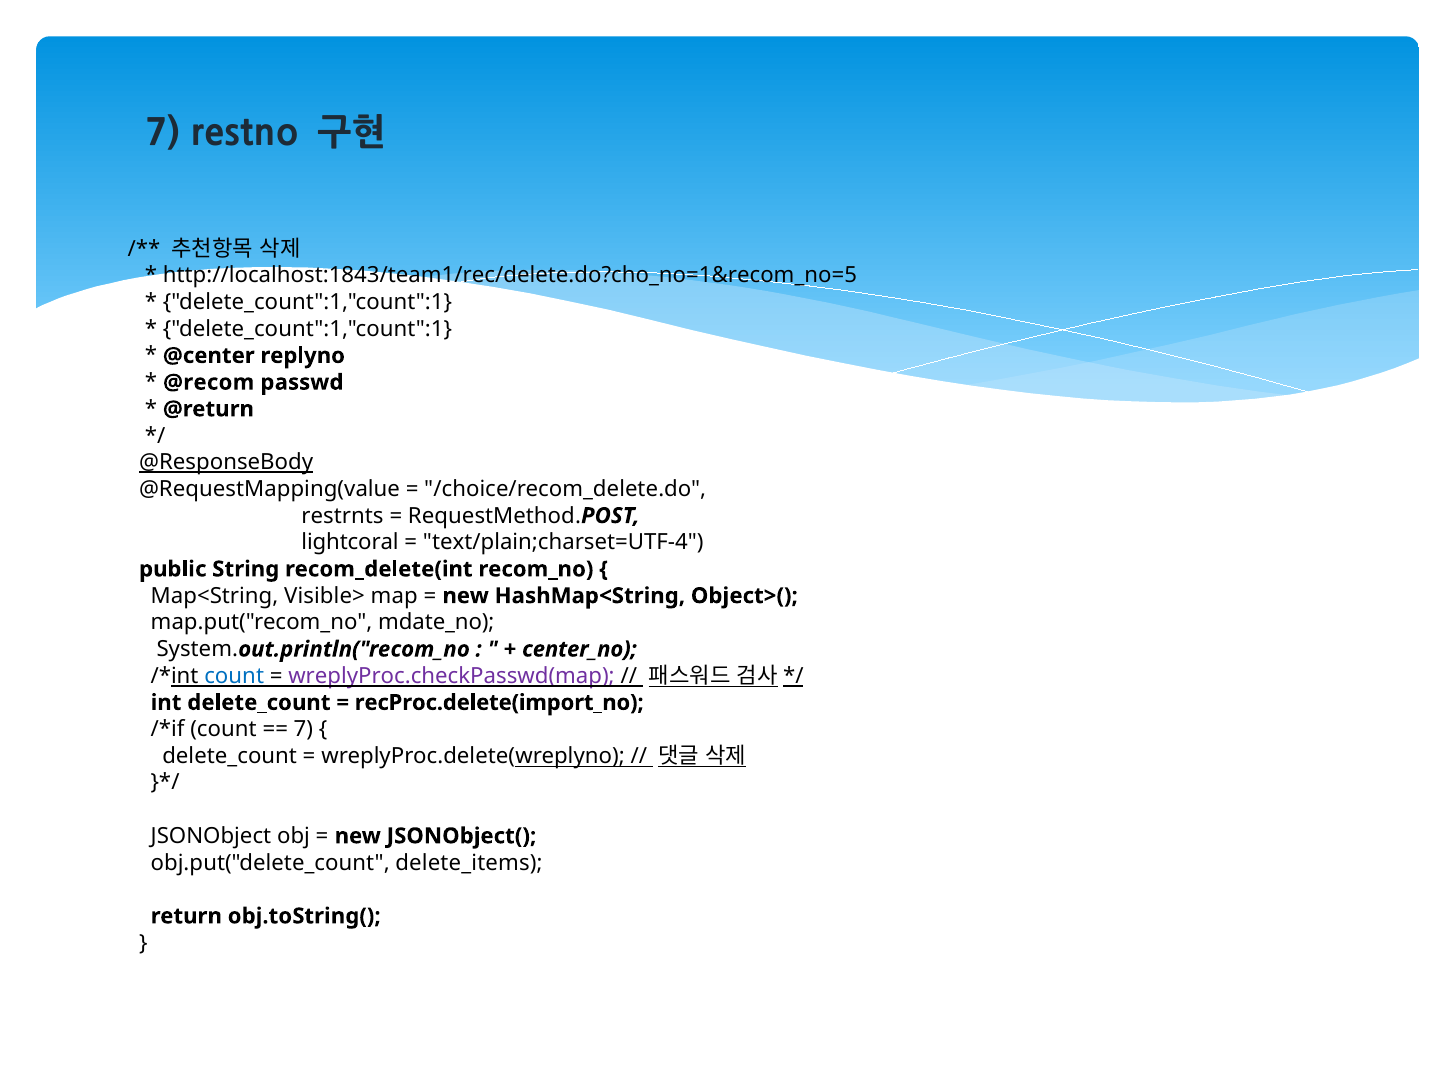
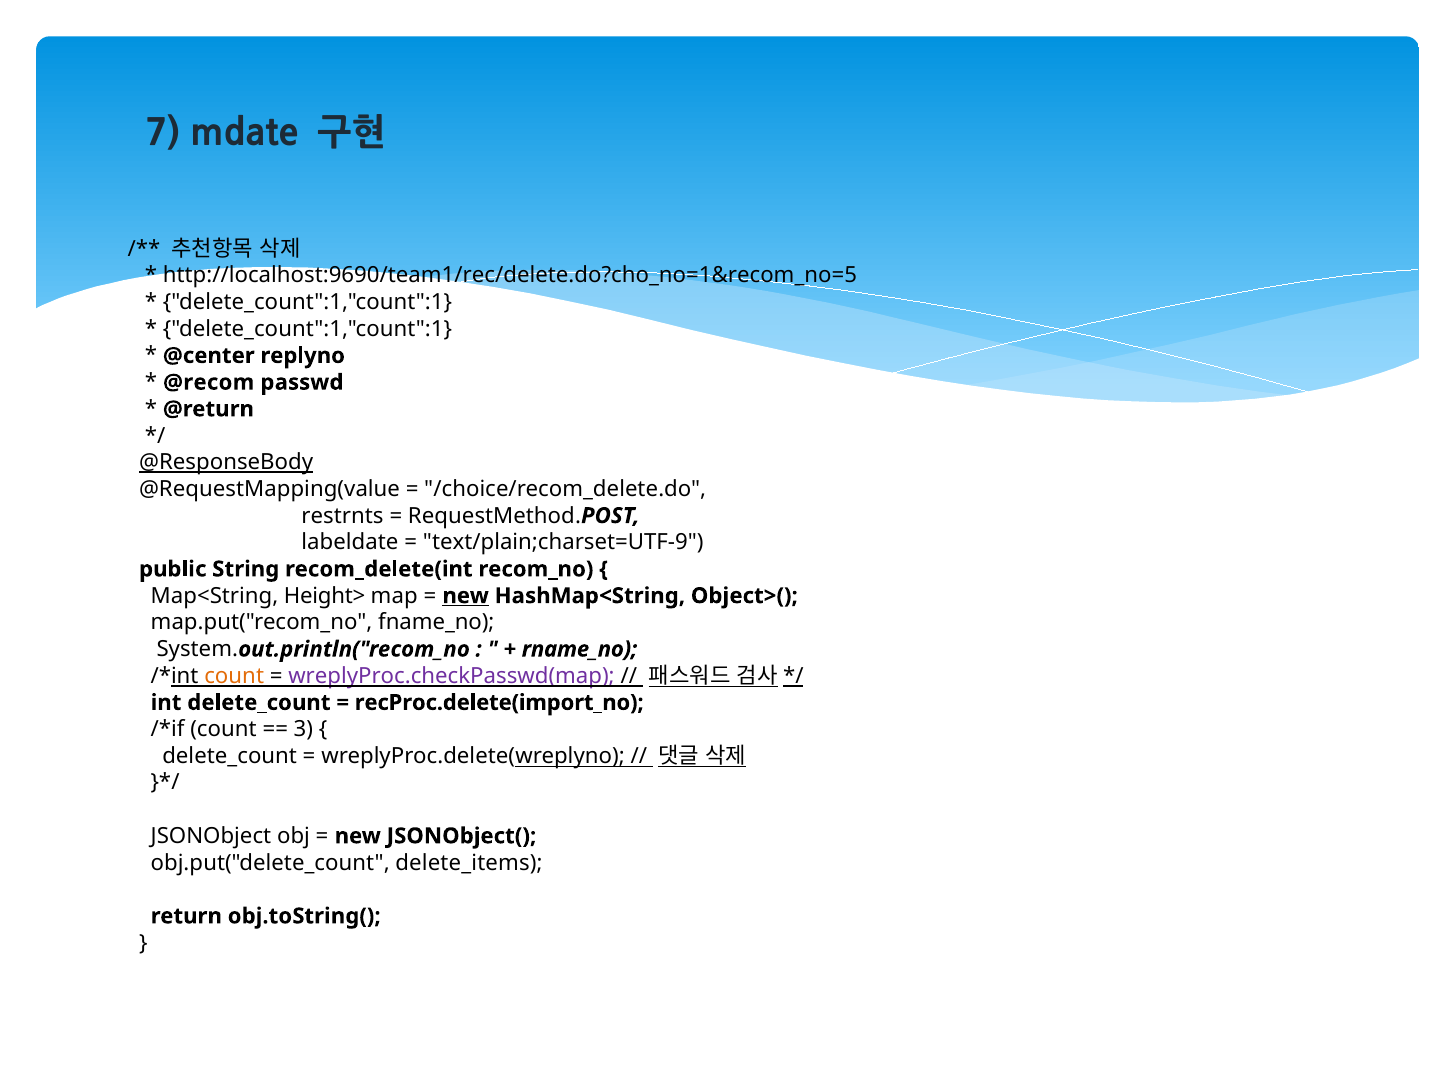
restno: restno -> mdate
http://localhost:1843/team1/rec/delete.do?cho_no=1&recom_no=5: http://localhost:1843/team1/rec/delete.do?cho_no=1&recom_no=5 -> http://localhost:9690/team1/rec/delete.do?cho_no=1&recom_no=5
lightcoral: lightcoral -> labeldate
text/plain;charset=UTF-4: text/plain;charset=UTF-4 -> text/plain;charset=UTF-9
Visible>: Visible> -> Height>
new at (466, 596) underline: none -> present
mdate_no: mdate_no -> fname_no
center_no: center_no -> rname_no
count at (234, 676) colour: blue -> orange
7 at (303, 729): 7 -> 3
